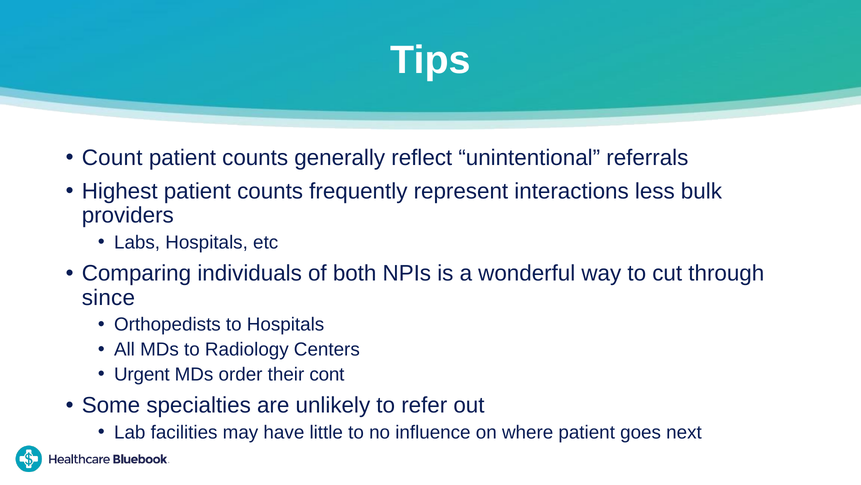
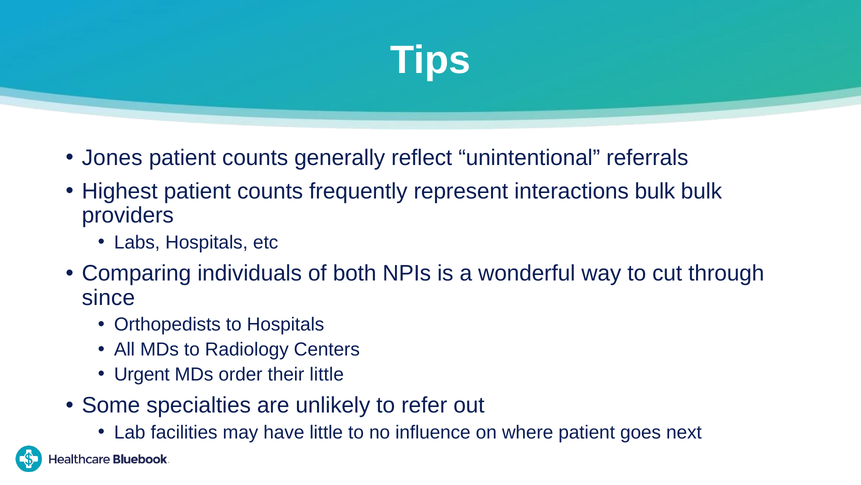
Count: Count -> Jones
interactions less: less -> bulk
their cont: cont -> little
